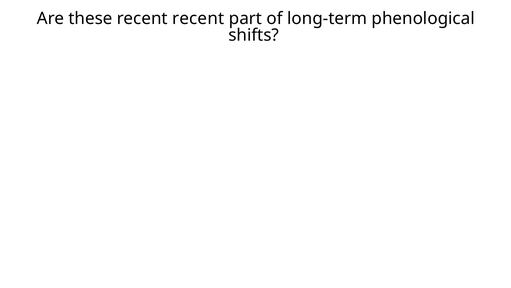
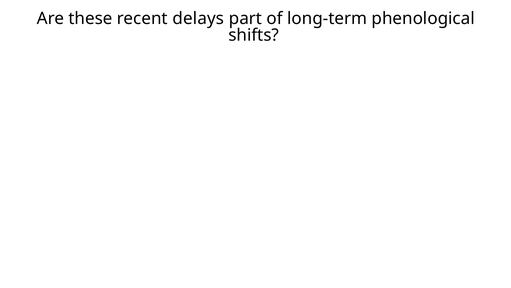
recent recent: recent -> delays
